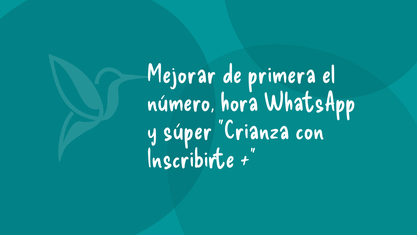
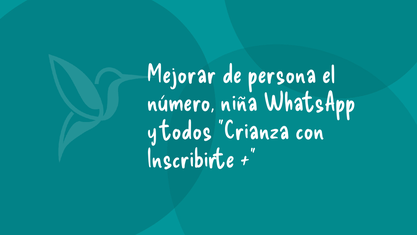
primera: primera -> persona
hora: hora -> niña
súper: súper -> todos
